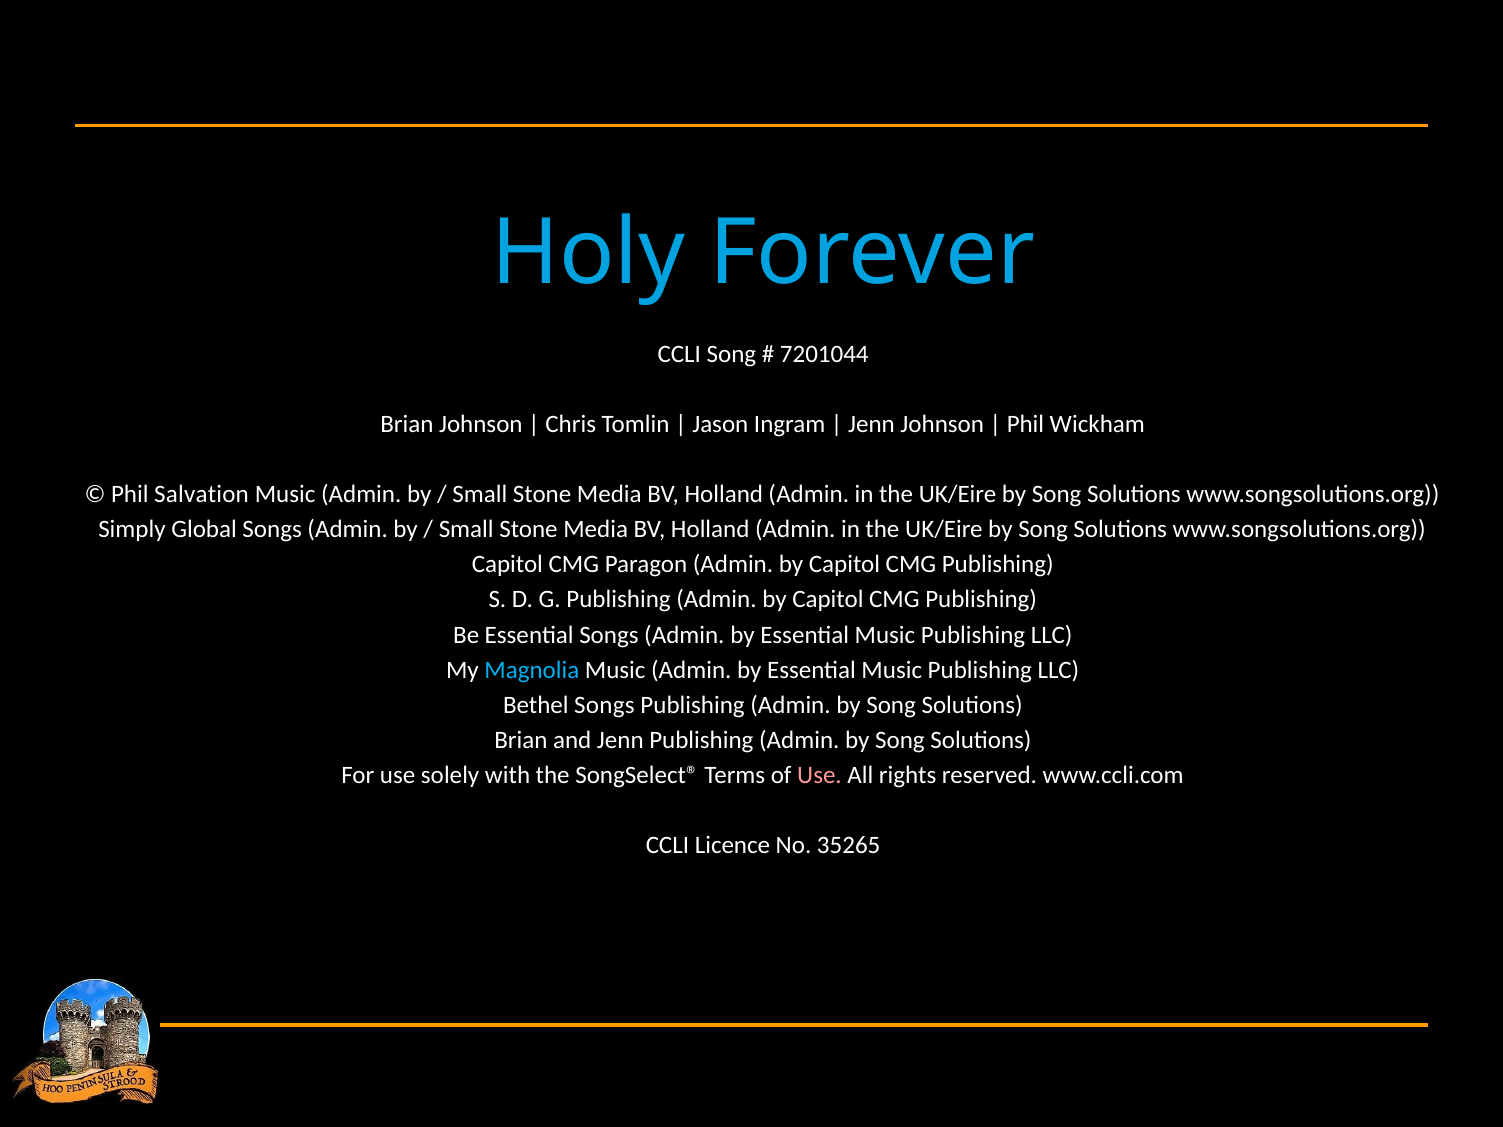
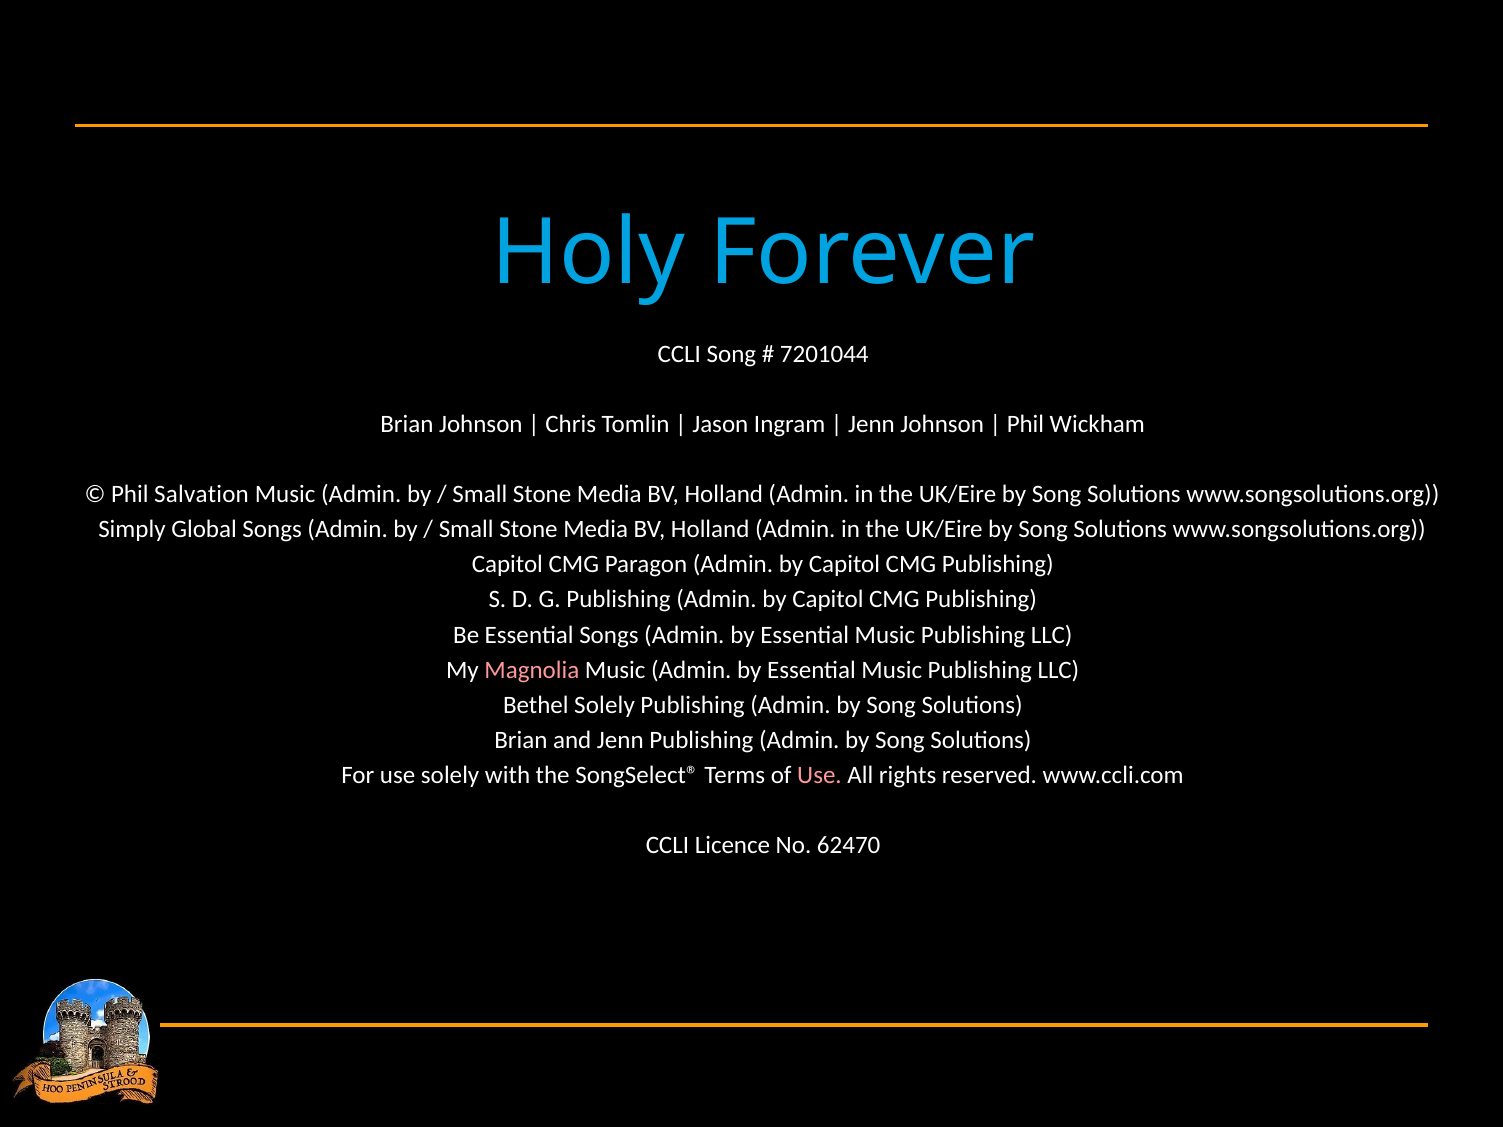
Magnolia colour: light blue -> pink
Bethel Songs: Songs -> Solely
35265: 35265 -> 62470
